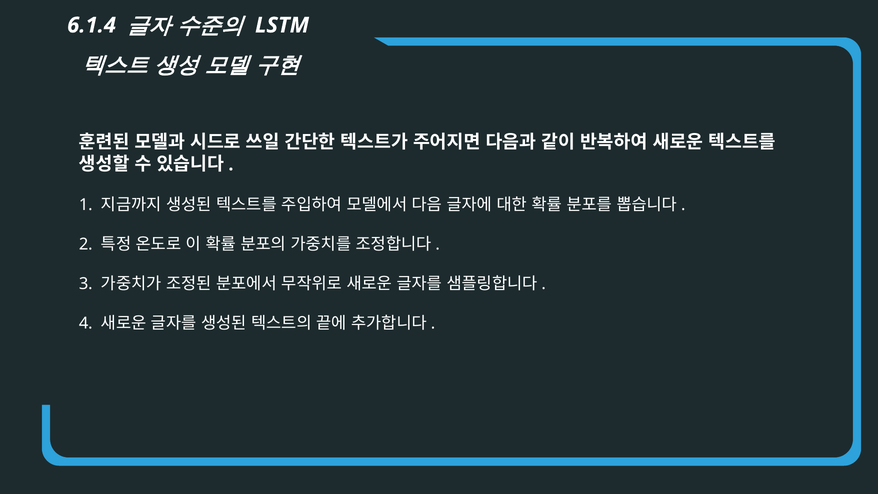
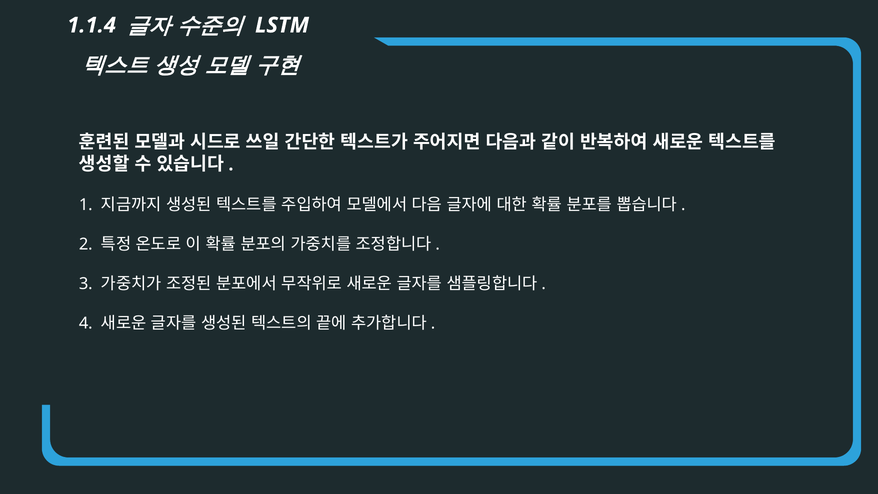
6.1.4: 6.1.4 -> 1.1.4
